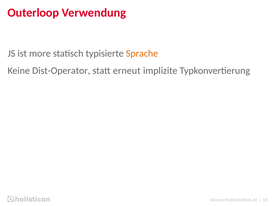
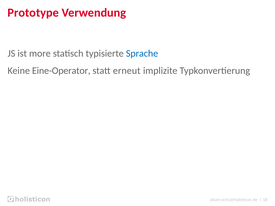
Outerloop: Outerloop -> Prototype
Sprache colour: orange -> blue
Dist-Operator: Dist-Operator -> Eine-Operator
